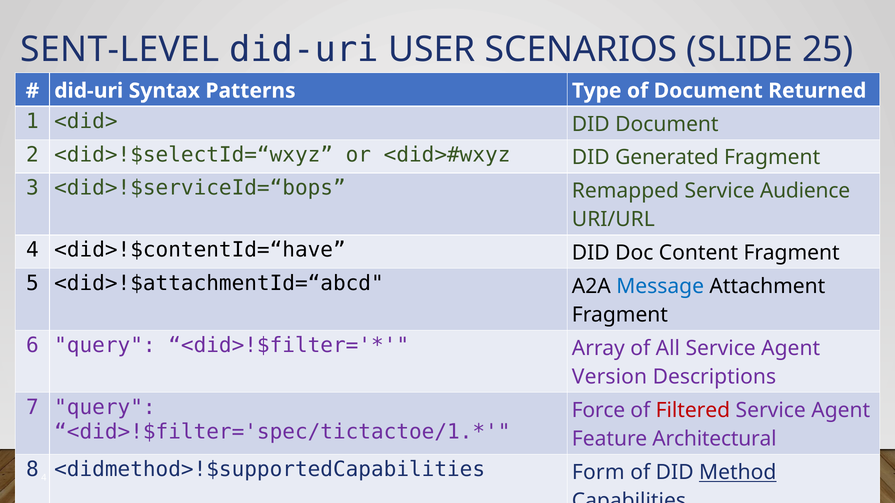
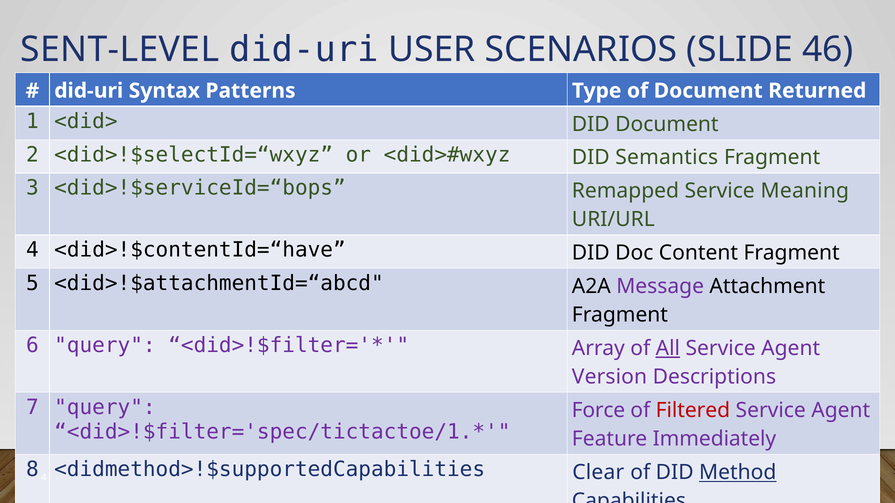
25: 25 -> 46
Generated: Generated -> Semantics
Audience: Audience -> Meaning
Message colour: blue -> purple
All underline: none -> present
Architectural: Architectural -> Immediately
Form: Form -> Clear
